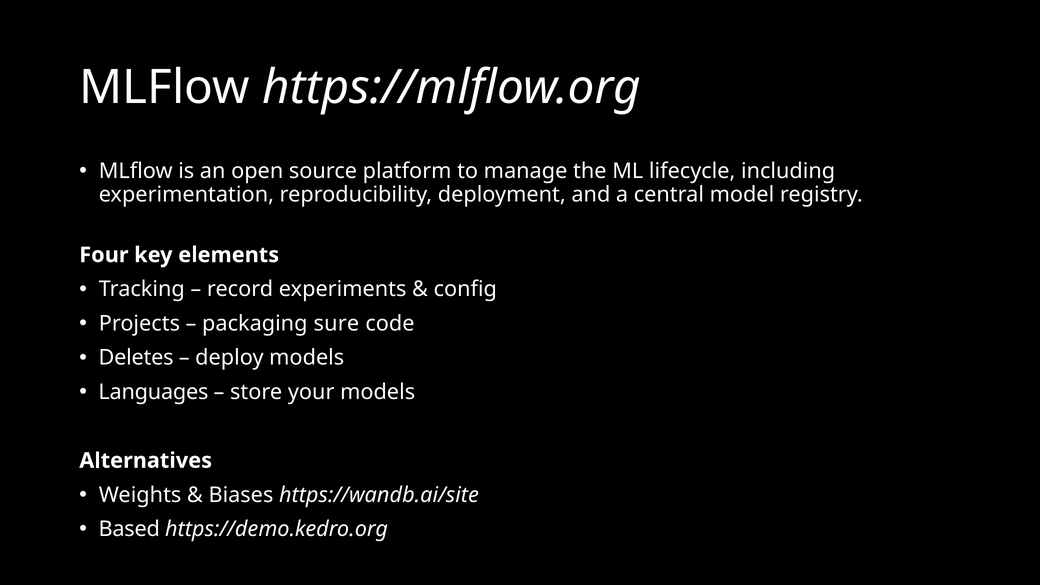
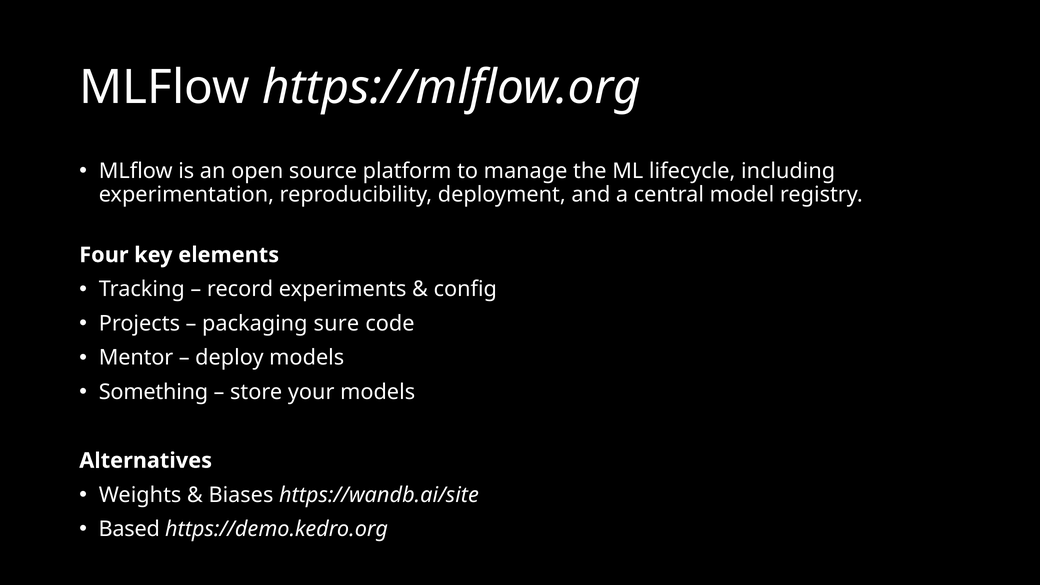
Deletes: Deletes -> Mentor
Languages: Languages -> Something
